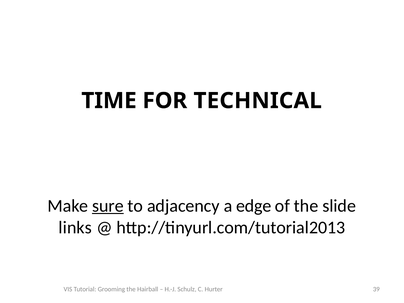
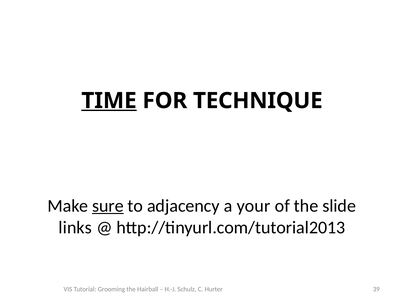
TIME underline: none -> present
TECHNICAL: TECHNICAL -> TECHNIQUE
edge: edge -> your
